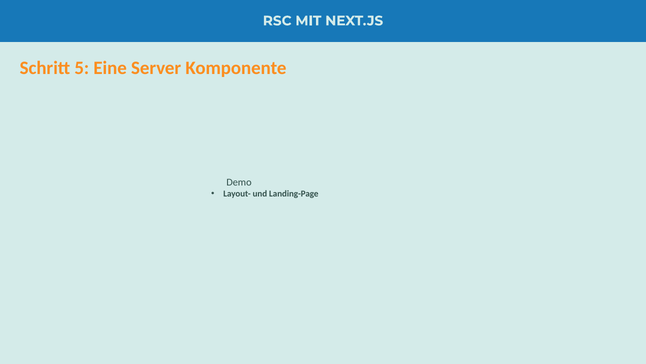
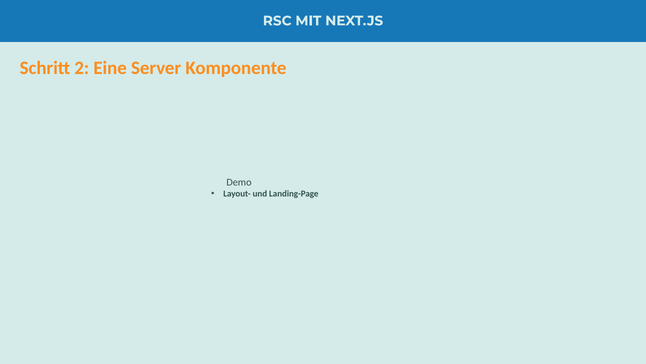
5: 5 -> 2
